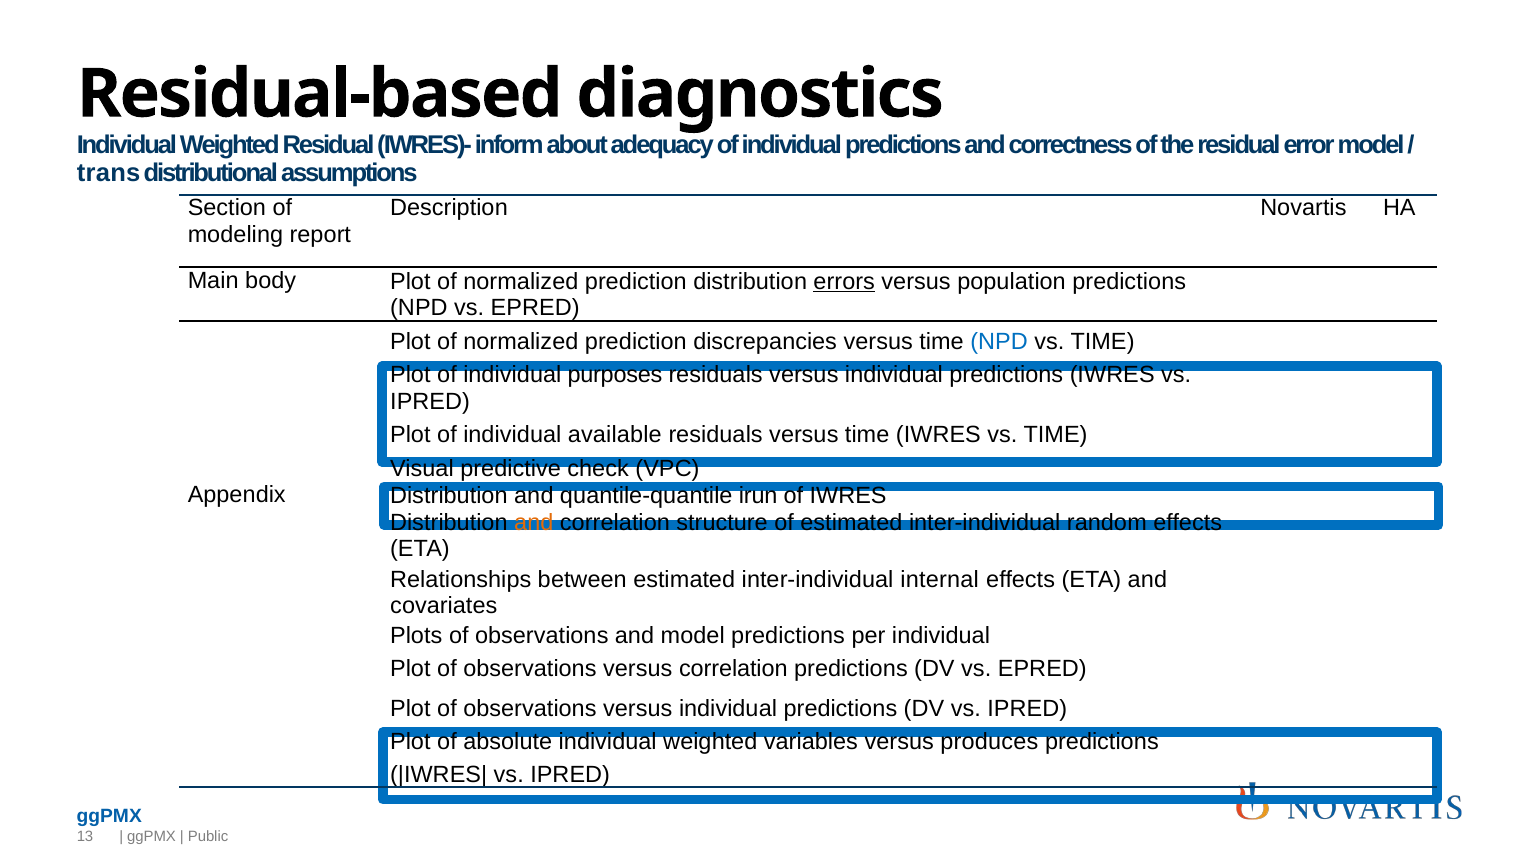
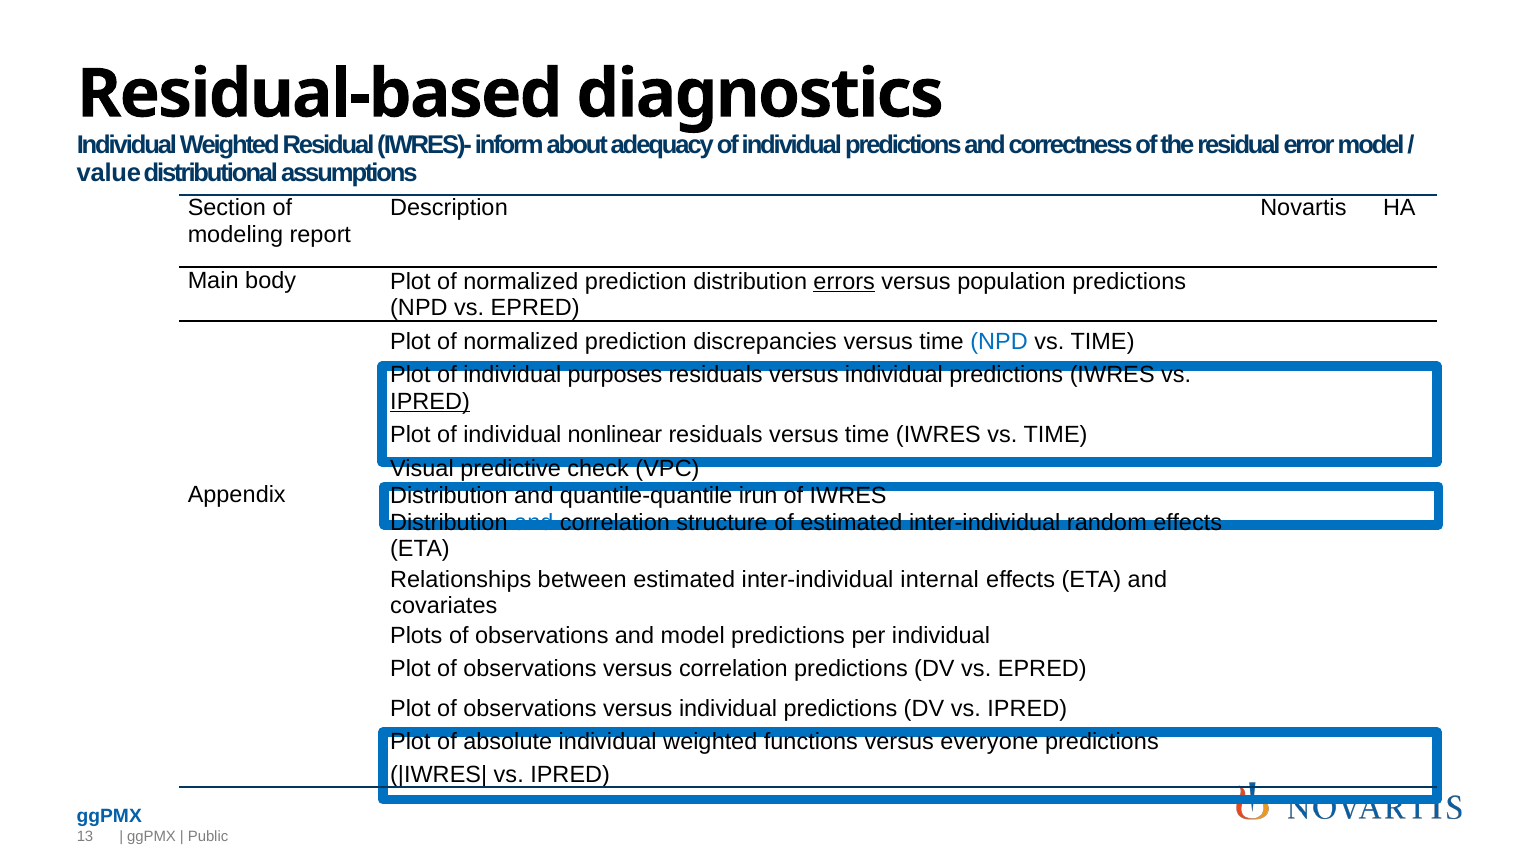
trans: trans -> value
IPRED at (430, 401) underline: none -> present
available: available -> nonlinear
and at (534, 523) colour: orange -> blue
variables: variables -> functions
produces: produces -> everyone
